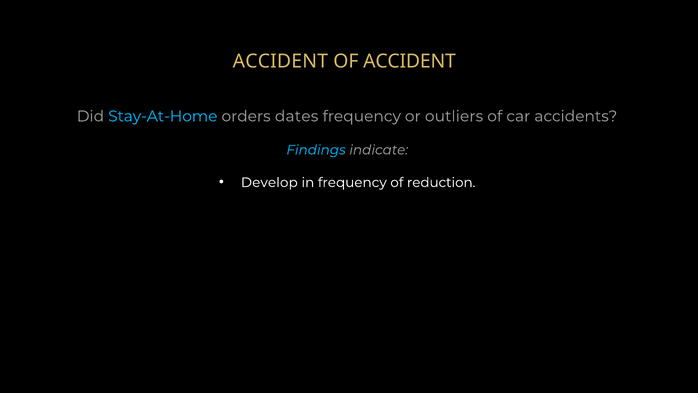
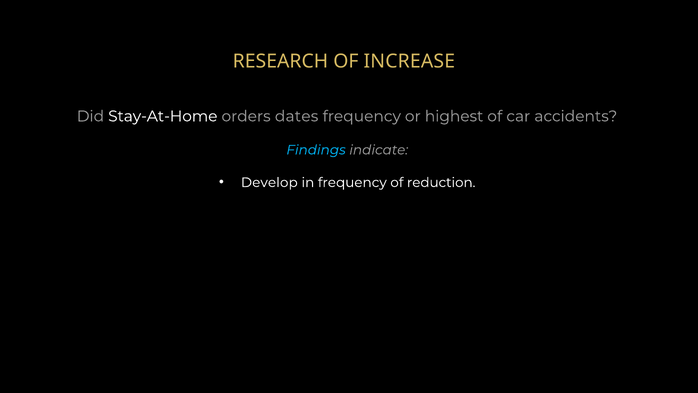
ACCIDENT at (280, 62): ACCIDENT -> RESEARCH
OF ACCIDENT: ACCIDENT -> INCREASE
Stay-At-Home colour: light blue -> white
outliers: outliers -> highest
